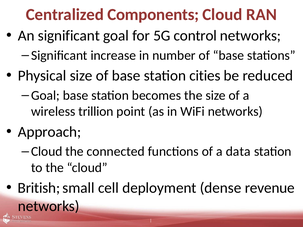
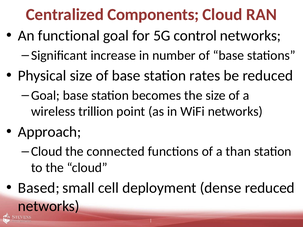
An significant: significant -> functional
cities: cities -> rates
data: data -> than
British: British -> Based
dense revenue: revenue -> reduced
